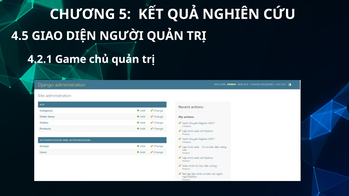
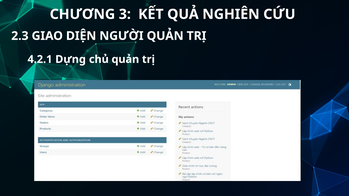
5: 5 -> 3
4.5: 4.5 -> 2.3
Game: Game -> Dựng
